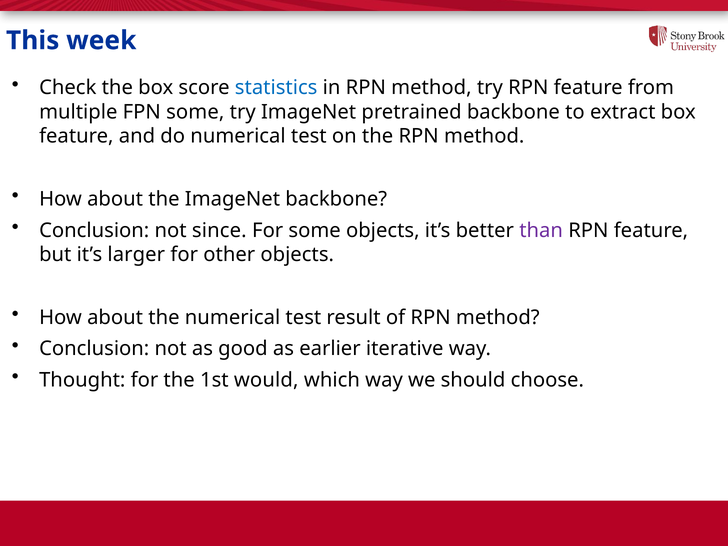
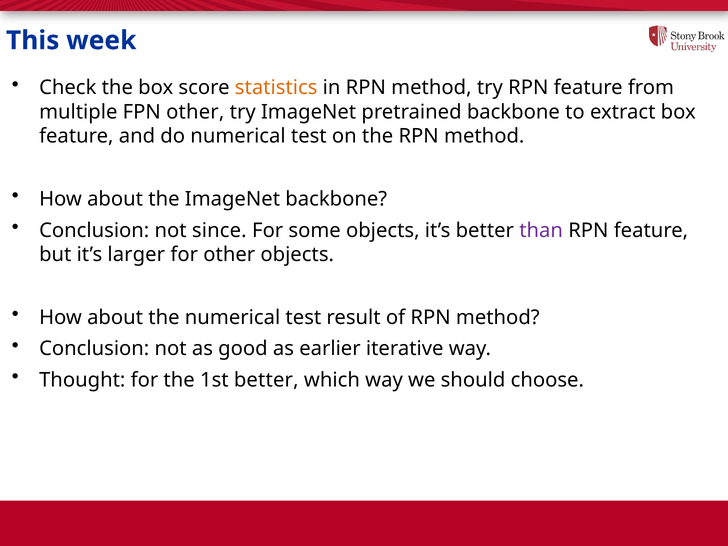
statistics colour: blue -> orange
FPN some: some -> other
1st would: would -> better
